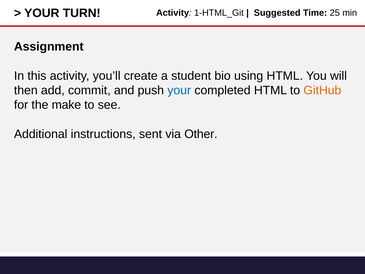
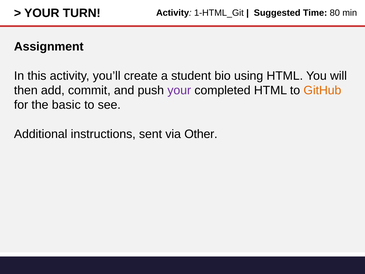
25: 25 -> 80
your at (179, 90) colour: blue -> purple
make: make -> basic
